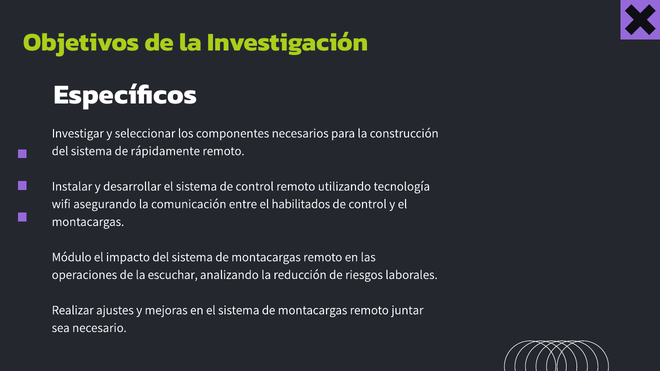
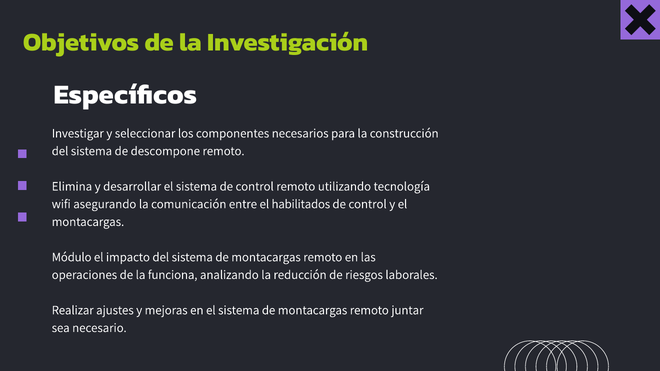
rápidamente: rápidamente -> descompone
Instalar: Instalar -> Elimina
escuchar: escuchar -> funciona
